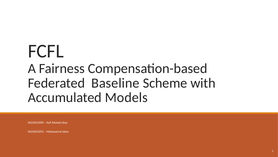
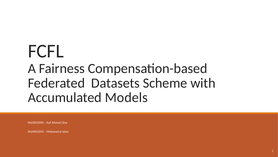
Baseline: Baseline -> Datasets
